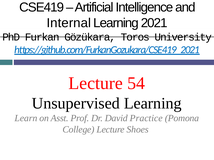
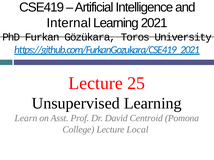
54: 54 -> 25
Practice: Practice -> Centroid
Shoes: Shoes -> Local
